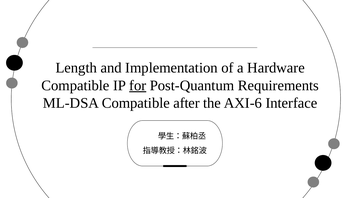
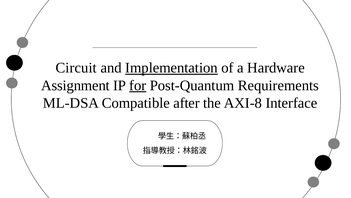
Length: Length -> Circuit
Implementation underline: none -> present
Compatible at (75, 85): Compatible -> Assignment
AXI-6: AXI-6 -> AXI-8
